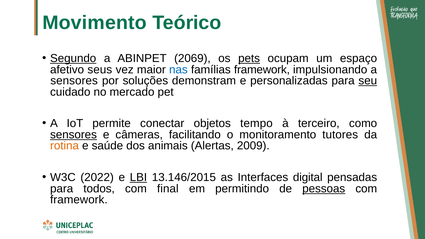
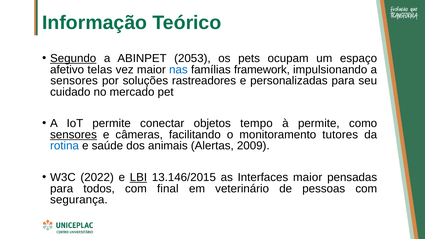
Movimento: Movimento -> Informação
2069: 2069 -> 2053
pets underline: present -> none
seus: seus -> telas
demonstram: demonstram -> rastreadores
seu underline: present -> none
à terceiro: terceiro -> permite
rotina colour: orange -> blue
Interfaces digital: digital -> maior
permitindo: permitindo -> veterinário
pessoas underline: present -> none
framework at (79, 200): framework -> segurança
